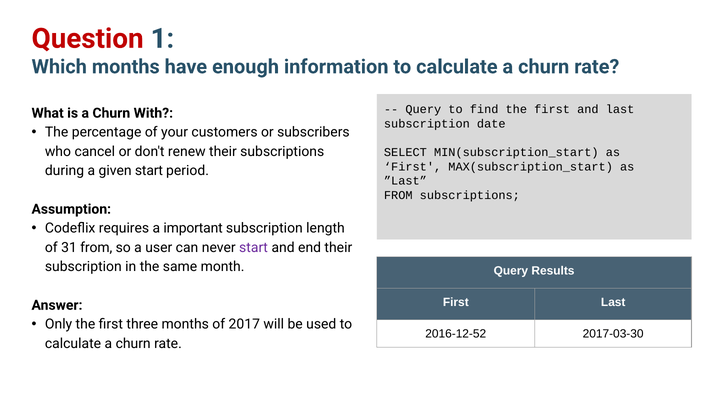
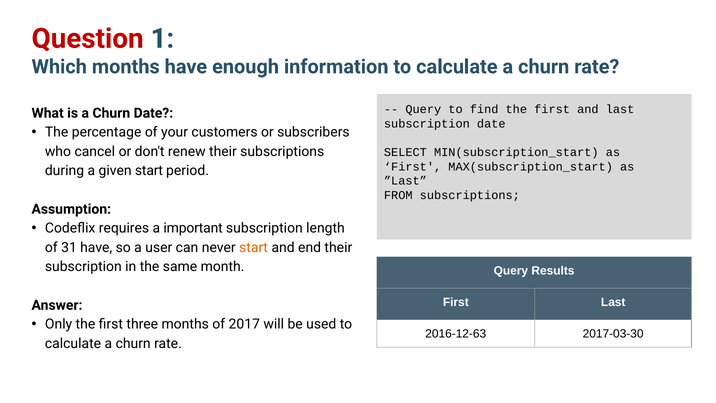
Churn With: With -> Date
31 from: from -> have
start at (253, 247) colour: purple -> orange
2016-12-52: 2016-12-52 -> 2016-12-63
